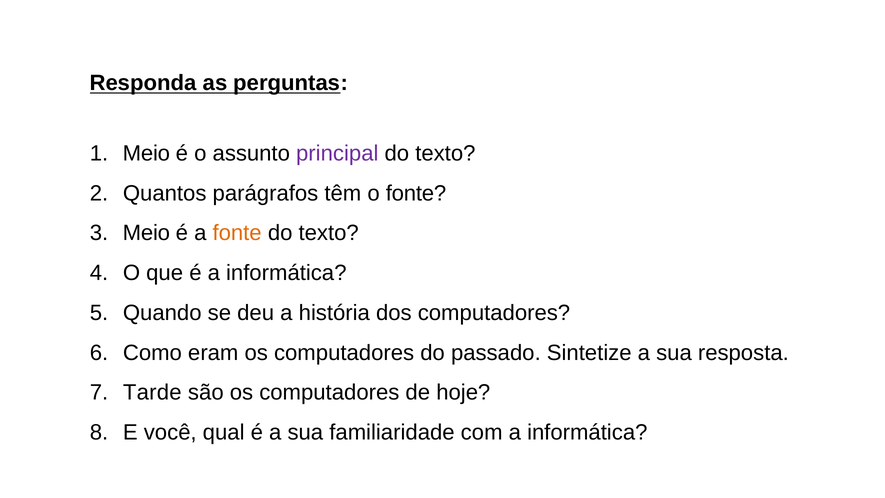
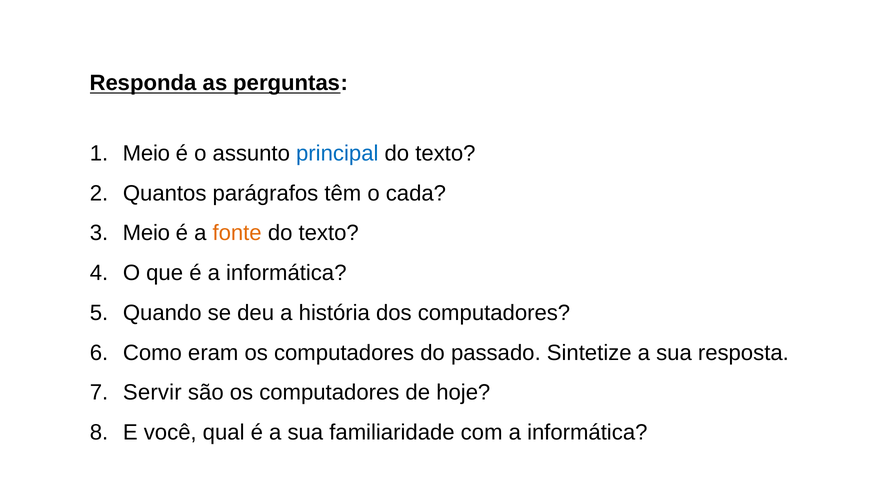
principal colour: purple -> blue
o fonte: fonte -> cada
Tarde: Tarde -> Servir
